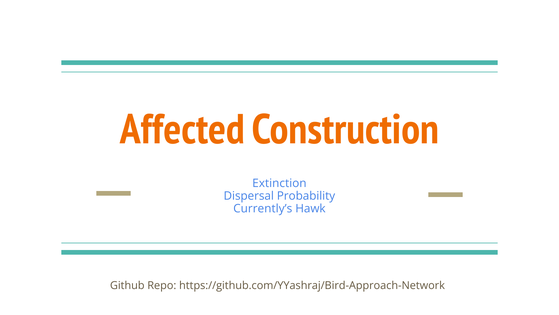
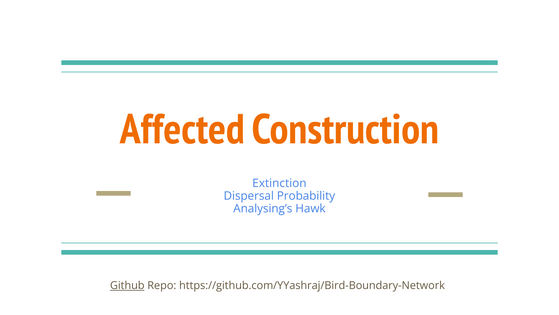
Currently’s: Currently’s -> Analysing’s
Github underline: none -> present
https://github.com/YYashraj/Bird-Approach-Network: https://github.com/YYashraj/Bird-Approach-Network -> https://github.com/YYashraj/Bird-Boundary-Network
